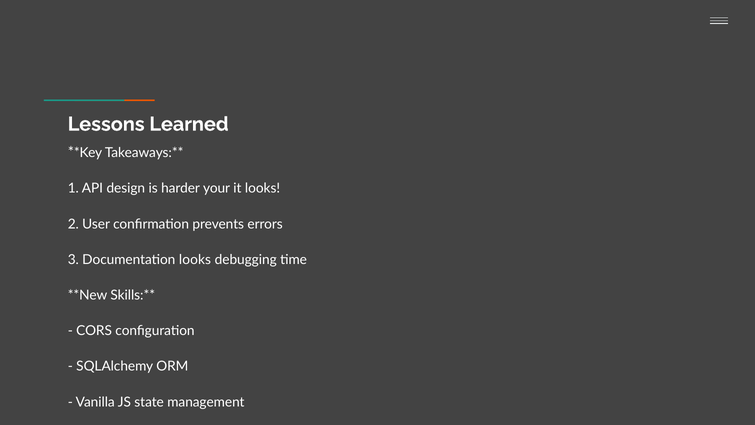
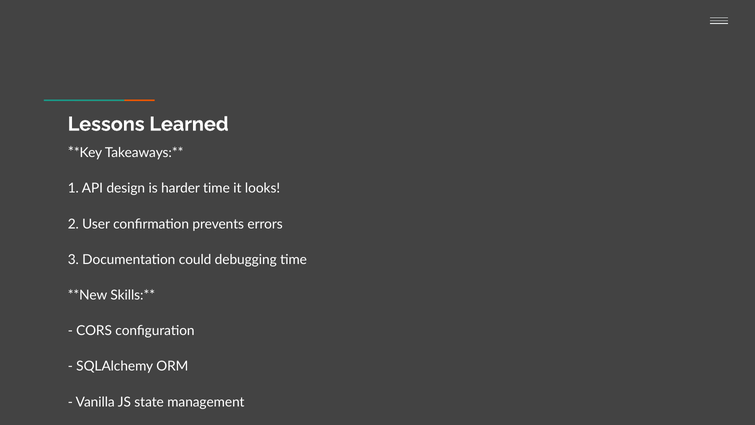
harder your: your -> time
Documentation looks: looks -> could
